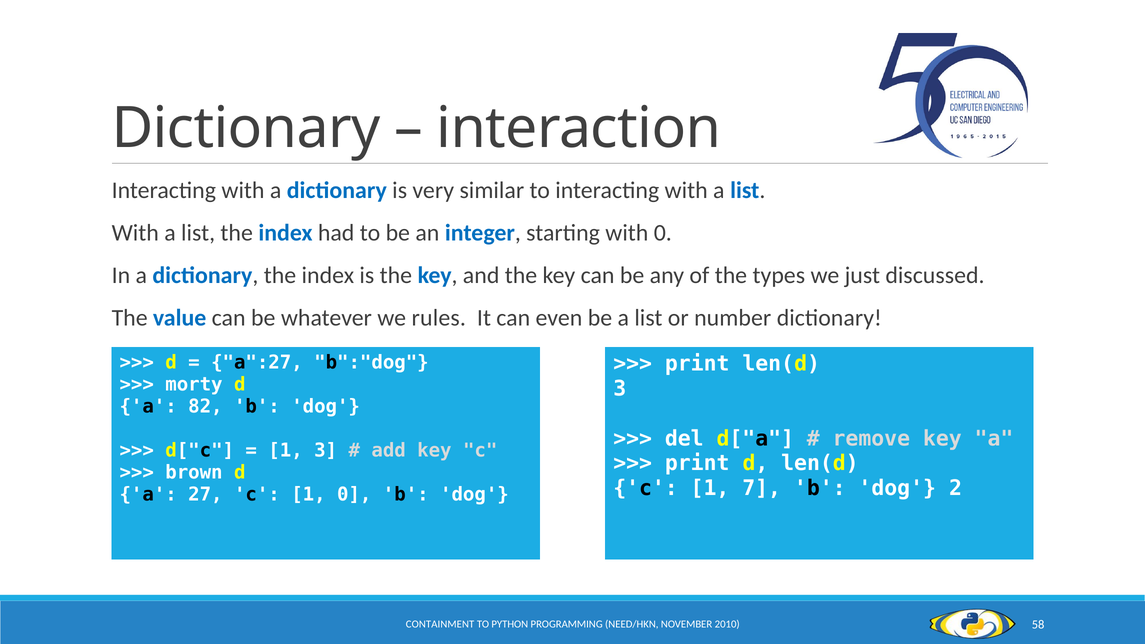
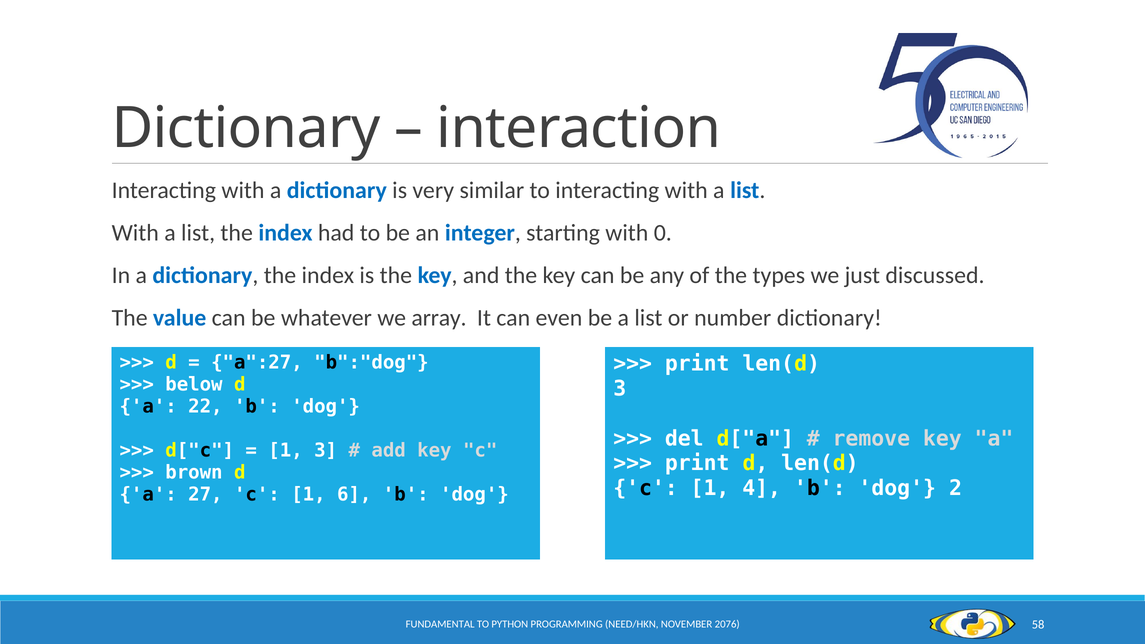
rules: rules -> array
morty: morty -> below
82: 82 -> 22
7: 7 -> 4
1 0: 0 -> 6
CONTAINMENT: CONTAINMENT -> FUNDAMENTAL
2010: 2010 -> 2076
